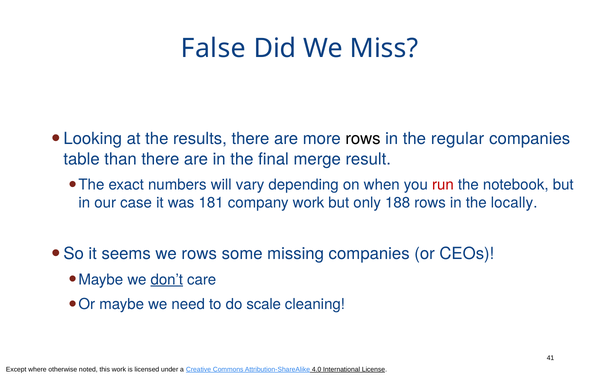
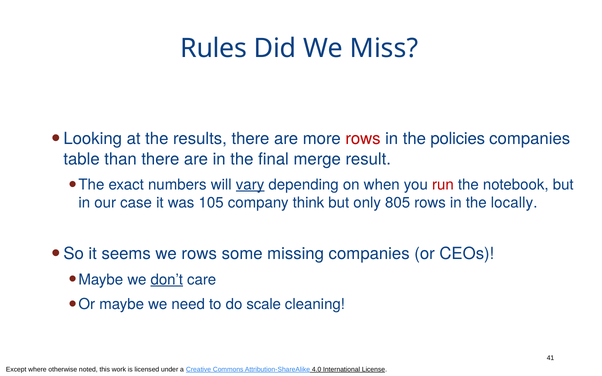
False: False -> Rules
rows at (363, 139) colour: black -> red
regular: regular -> policies
vary underline: none -> present
181: 181 -> 105
company work: work -> think
188: 188 -> 805
